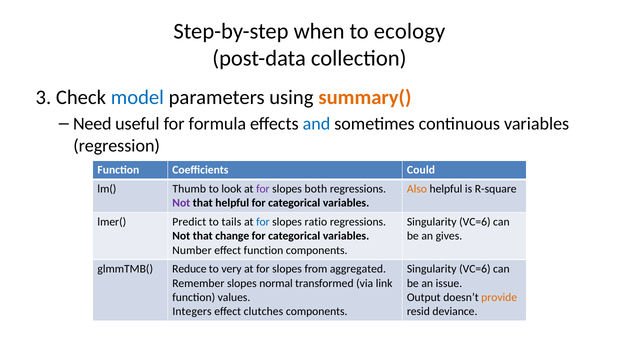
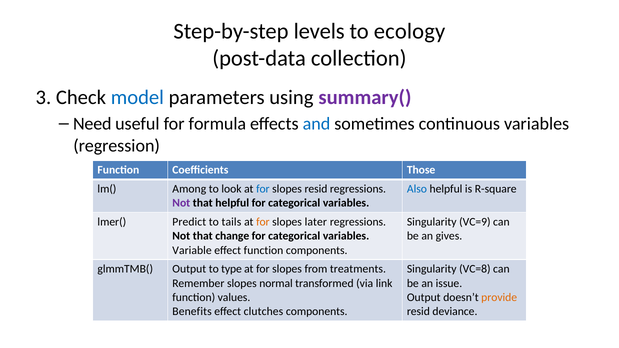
when: when -> levels
summary( colour: orange -> purple
Could: Could -> Those
Thumb: Thumb -> Among
for at (263, 189) colour: purple -> blue
slopes both: both -> resid
Also colour: orange -> blue
for at (263, 222) colour: blue -> orange
ratio: ratio -> later
VC=6 at (475, 222): VC=6 -> VC=9
Number: Number -> Variable
glmmTMB( Reduce: Reduce -> Output
very: very -> type
aggregated: aggregated -> treatments
VC=6 at (475, 269): VC=6 -> VC=8
Integers: Integers -> Benefits
